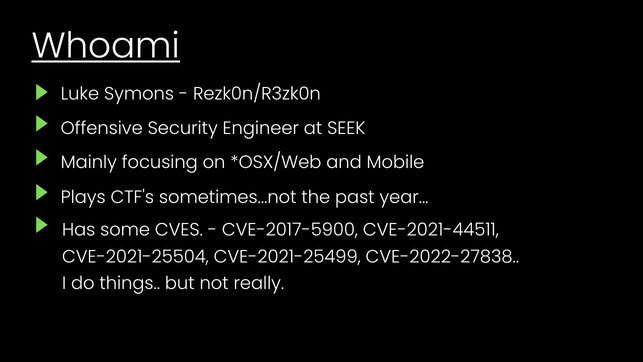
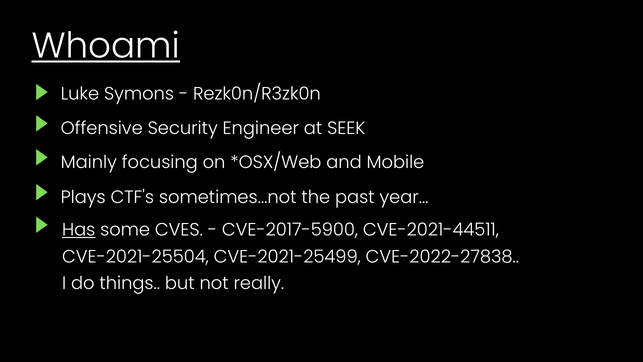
Has underline: none -> present
